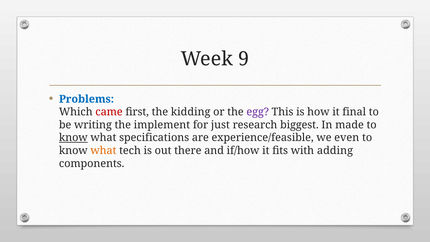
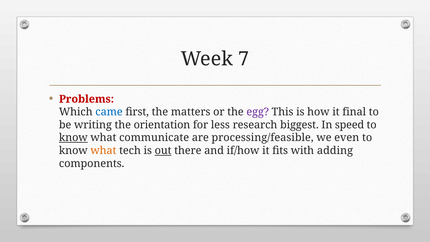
9: 9 -> 7
Problems colour: blue -> red
came colour: red -> blue
kidding: kidding -> matters
implement: implement -> orientation
just: just -> less
made: made -> speed
specifications: specifications -> communicate
experience/feasible: experience/feasible -> processing/feasible
out underline: none -> present
